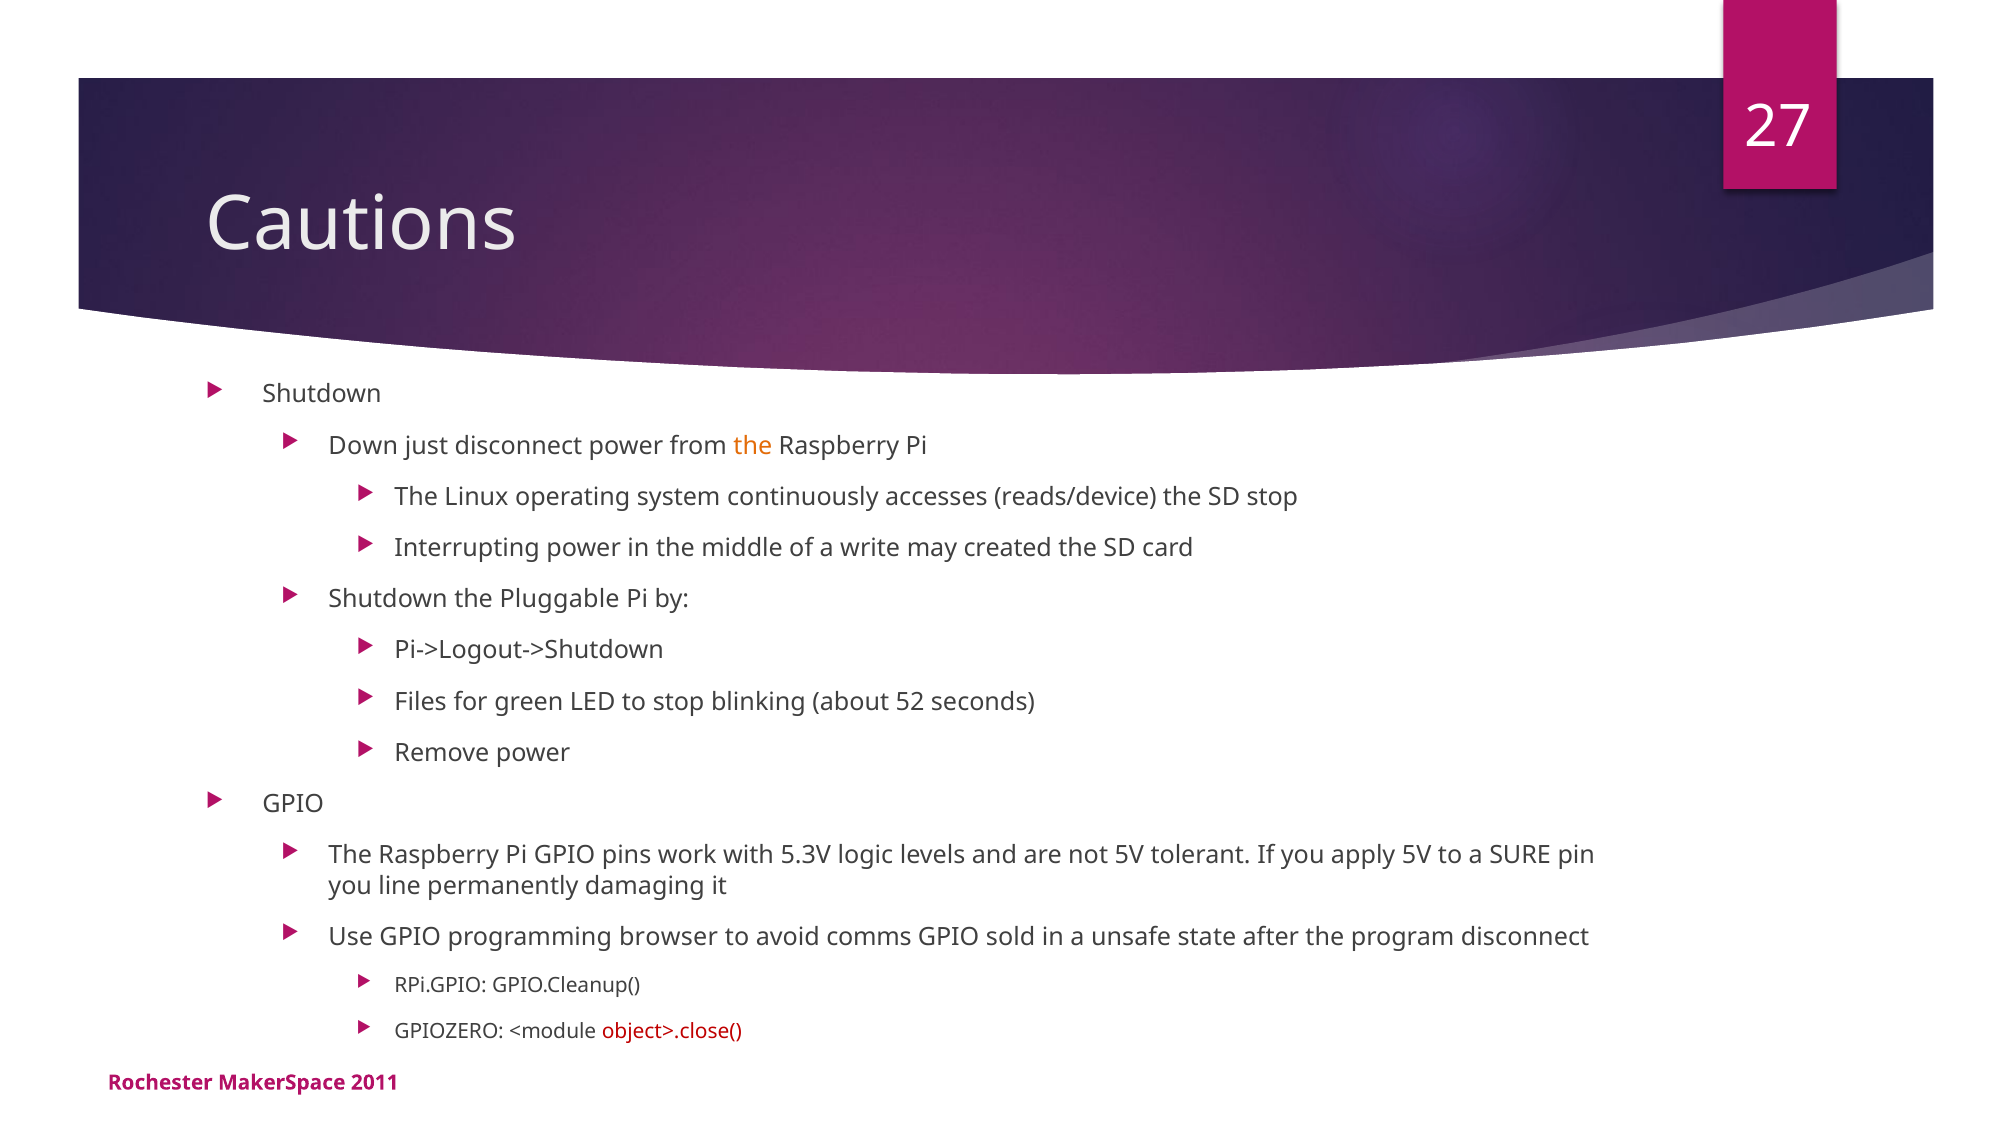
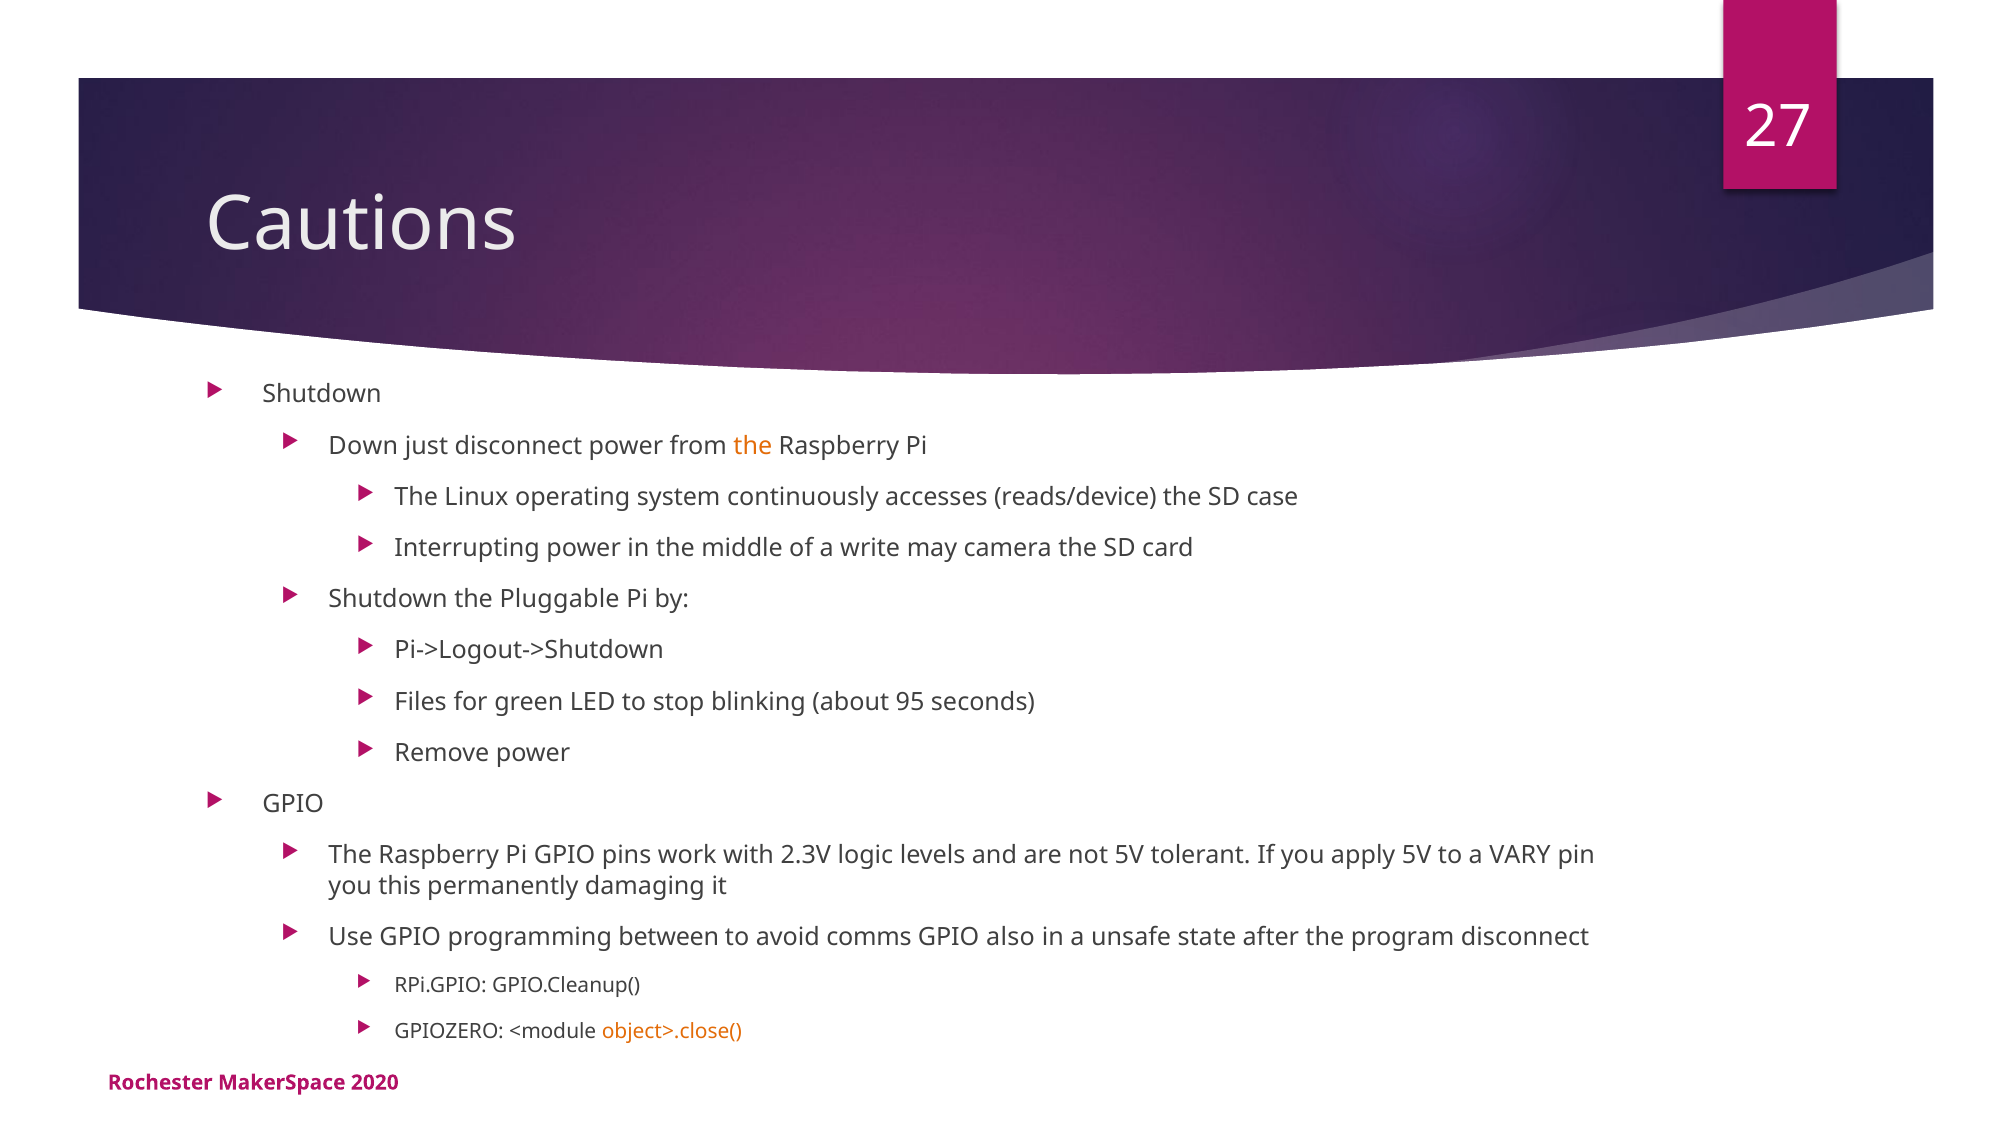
SD stop: stop -> case
created: created -> camera
52: 52 -> 95
5.3V: 5.3V -> 2.3V
SURE: SURE -> VARY
line: line -> this
browser: browser -> between
sold: sold -> also
object>.close( colour: red -> orange
2011: 2011 -> 2020
